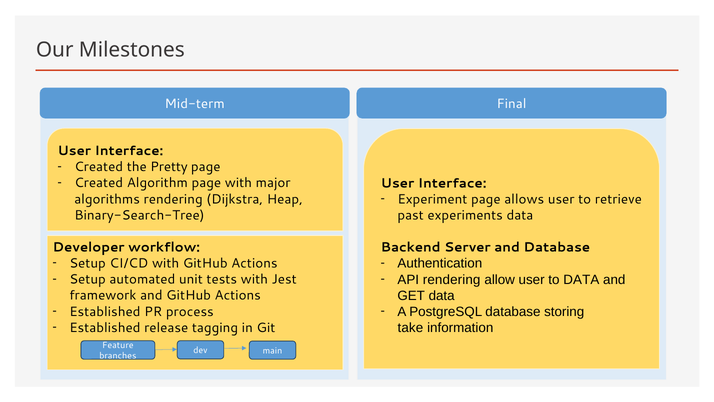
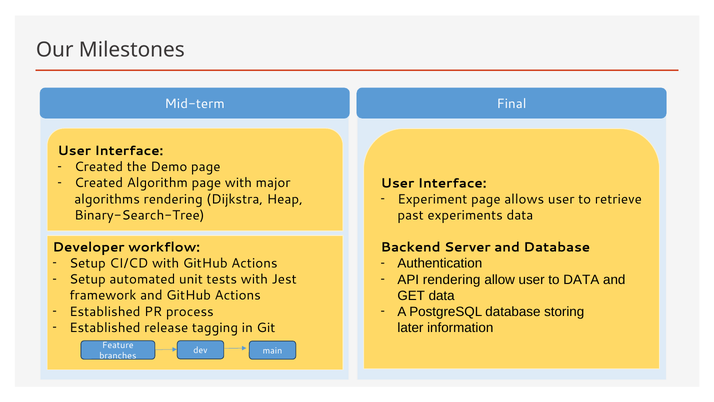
Pretty: Pretty -> Demo
take: take -> later
